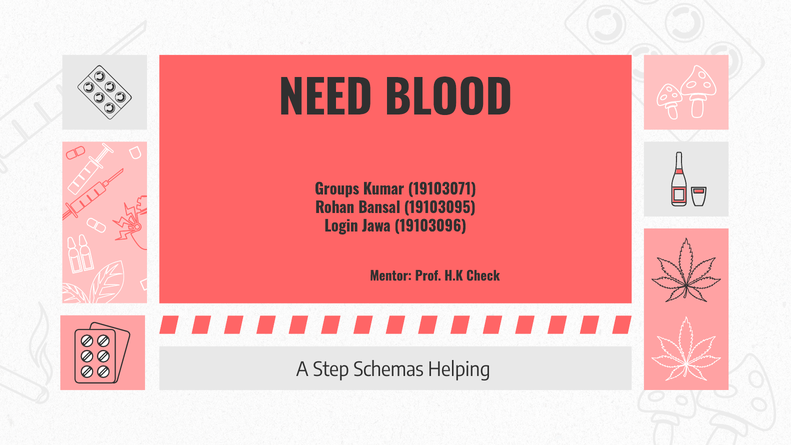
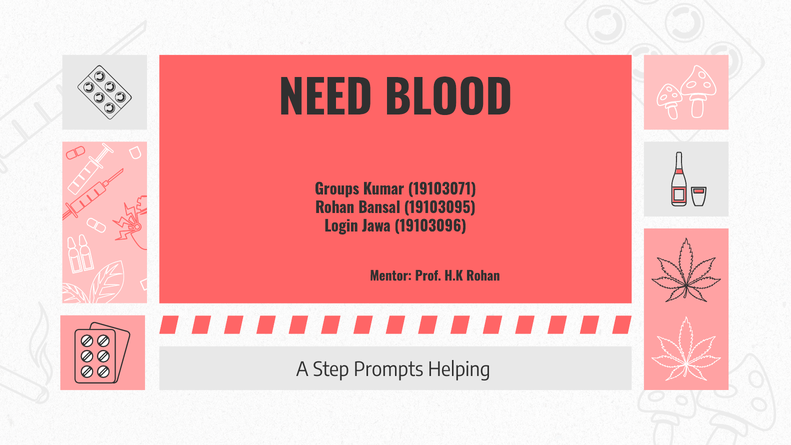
H.K Check: Check -> Rohan
Schemas: Schemas -> Prompts
